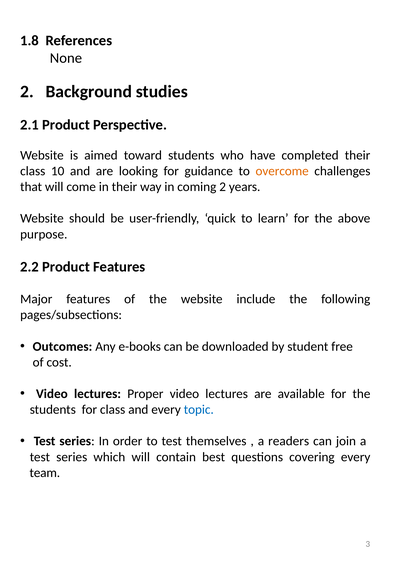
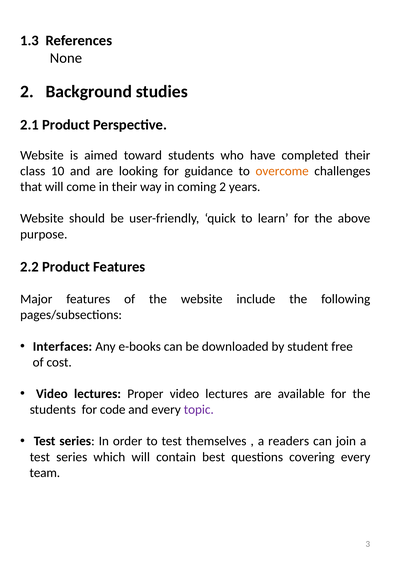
1.8: 1.8 -> 1.3
Outcomes: Outcomes -> Interfaces
for class: class -> code
topic colour: blue -> purple
